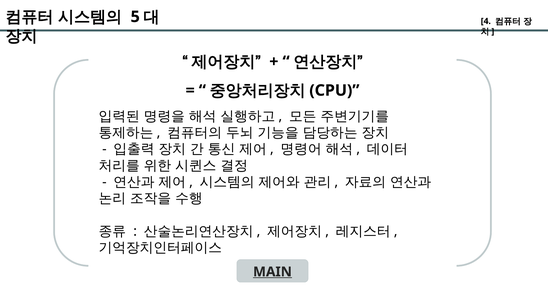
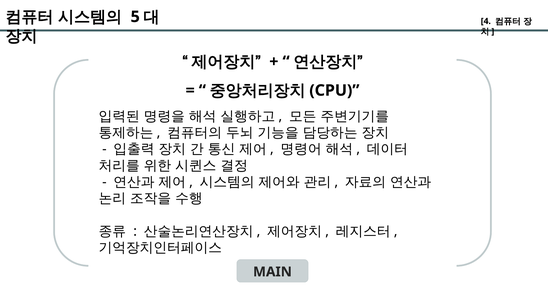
MAIN underline: present -> none
